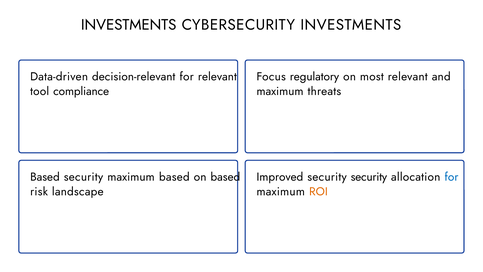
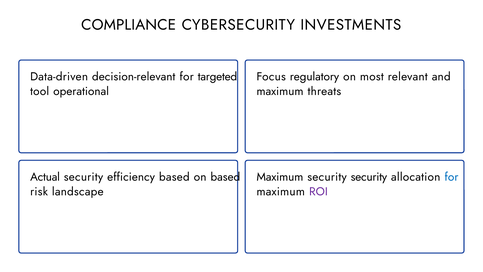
INVESTMENTS at (129, 25): INVESTMENTS -> COMPLIANCE
for relevant: relevant -> targeted
compliance: compliance -> operational
Based at (45, 177): Based -> Actual
security maximum: maximum -> efficiency
Improved at (280, 177): Improved -> Maximum
ROI colour: orange -> purple
